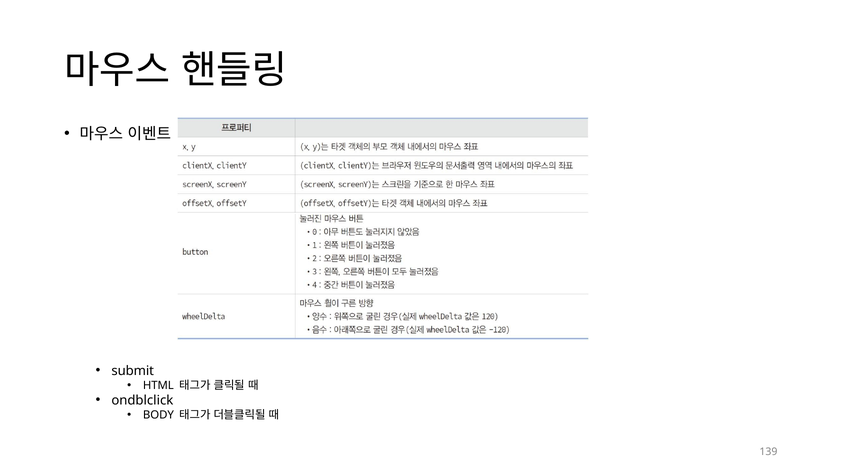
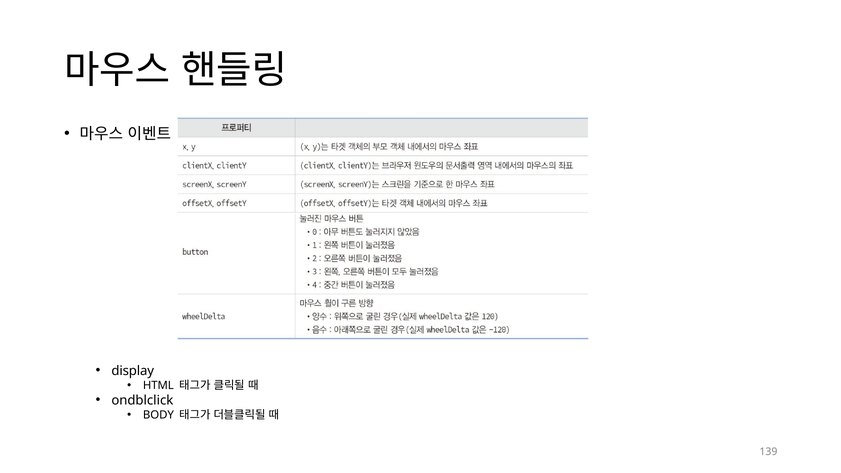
submit: submit -> display
